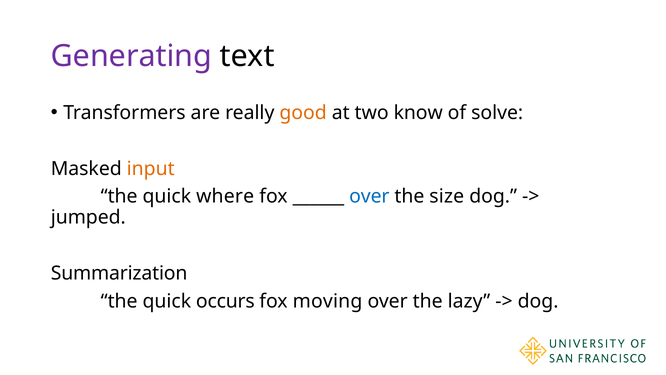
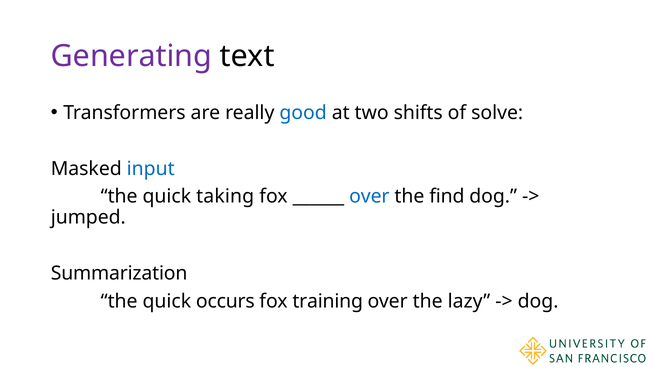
good colour: orange -> blue
know: know -> shifts
input colour: orange -> blue
where: where -> taking
size: size -> find
moving: moving -> training
